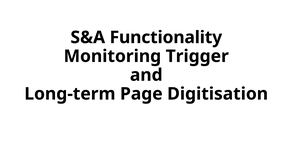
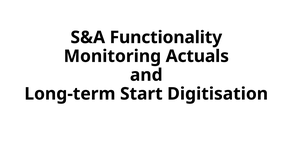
Trigger: Trigger -> Actuals
Page: Page -> Start
